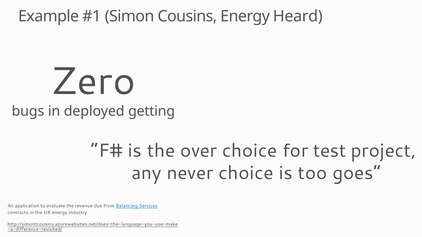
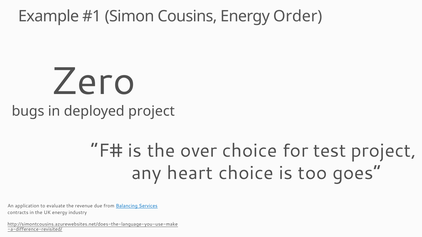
Heard: Heard -> Order
deployed getting: getting -> project
never: never -> heart
